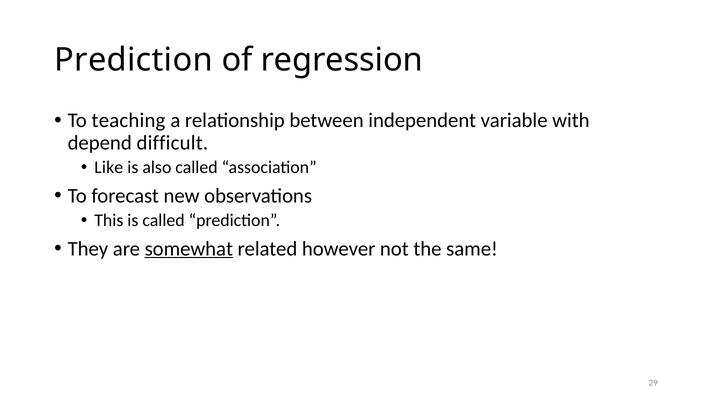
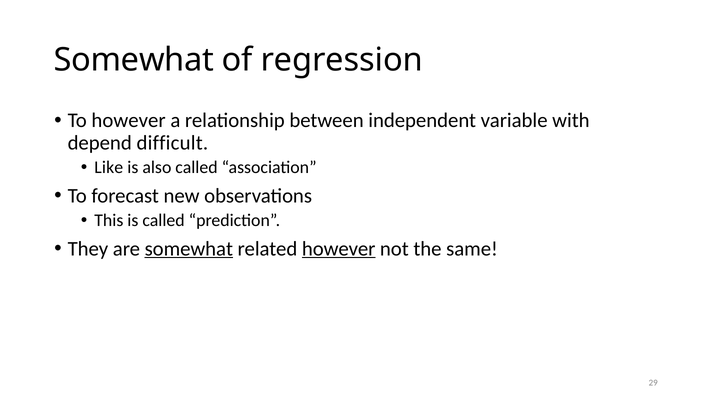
Prediction at (134, 60): Prediction -> Somewhat
To teaching: teaching -> however
however at (339, 248) underline: none -> present
